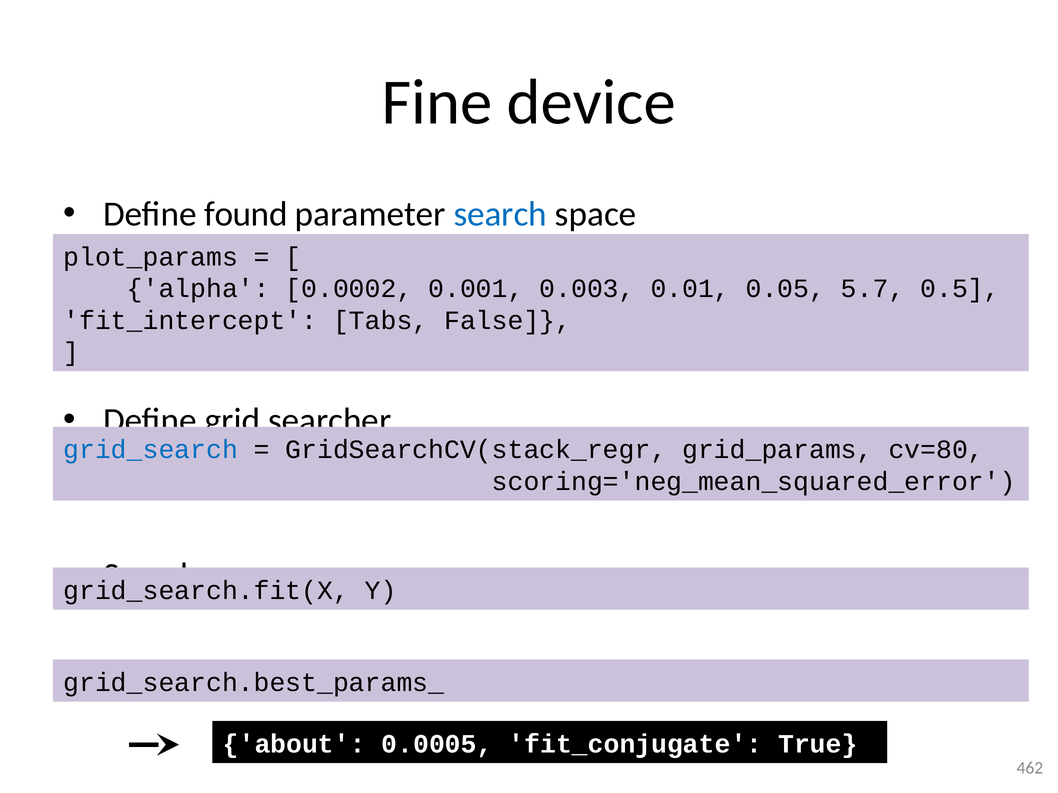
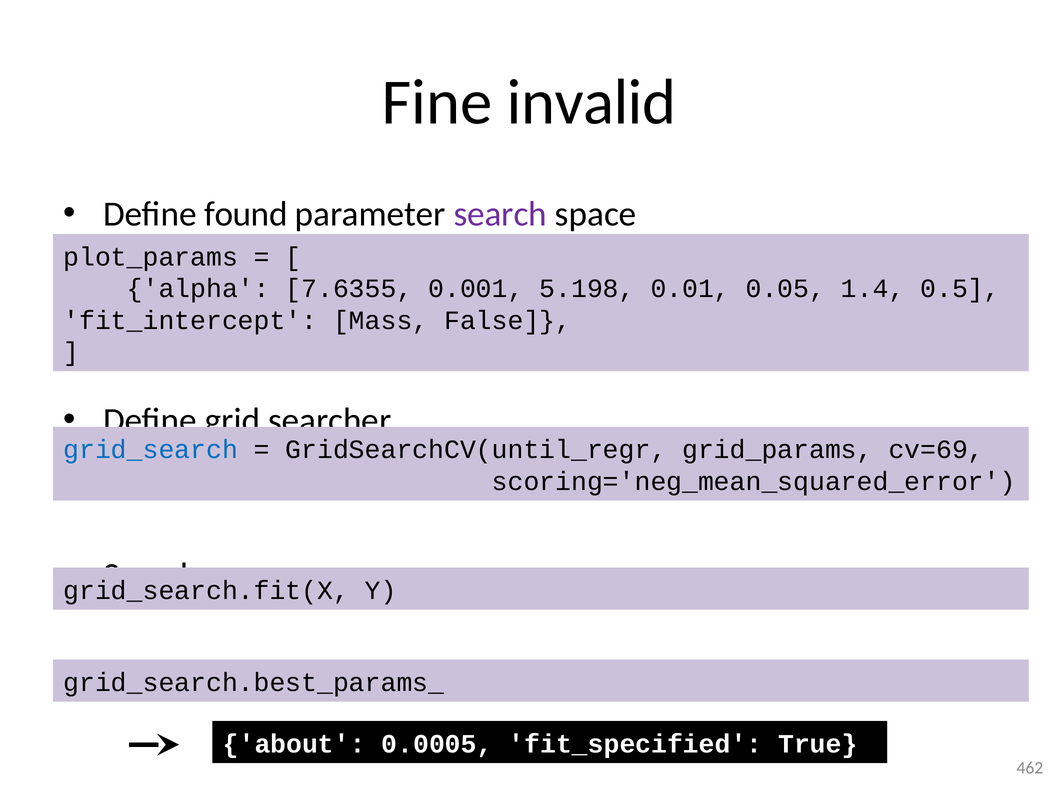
device: device -> invalid
search at (500, 214) colour: blue -> purple
0.0002: 0.0002 -> 7.6355
0.003: 0.003 -> 5.198
5.7: 5.7 -> 1.4
Tabs: Tabs -> Mass
GridSearchCV(stack_regr: GridSearchCV(stack_regr -> GridSearchCV(until_regr
cv=80: cv=80 -> cv=69
fit_conjugate: fit_conjugate -> fit_specified
